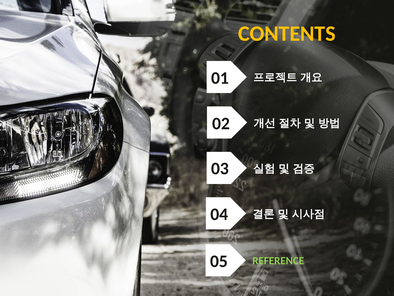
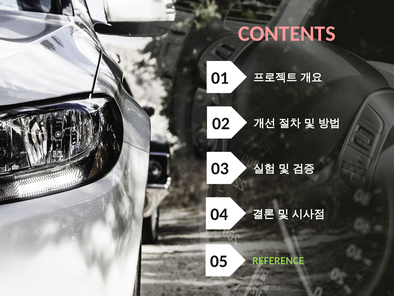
CONTENTS colour: yellow -> pink
